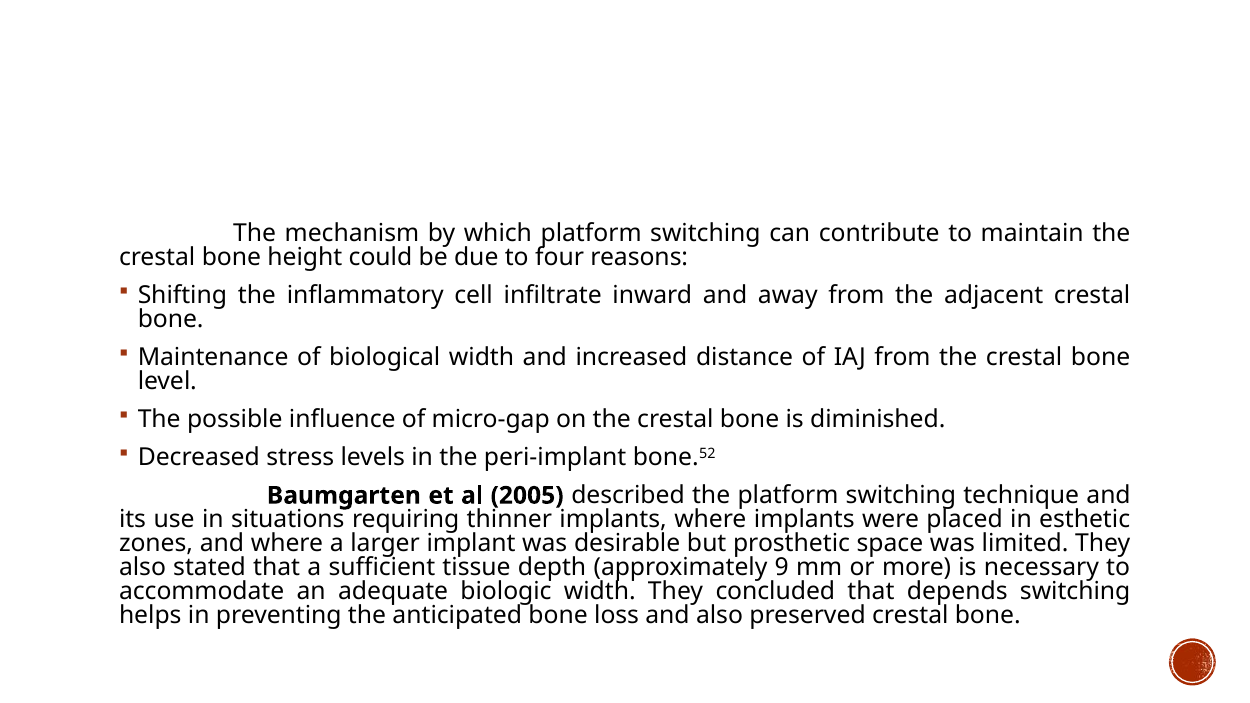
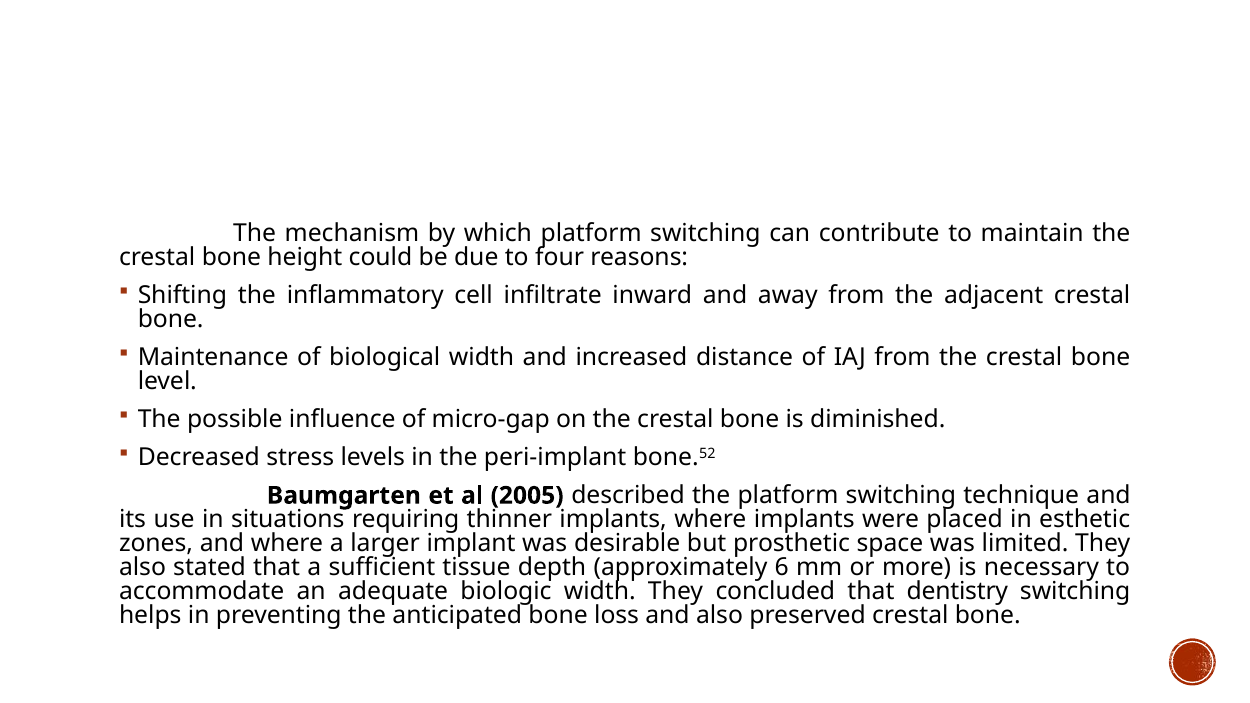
9: 9 -> 6
depends: depends -> dentistry
